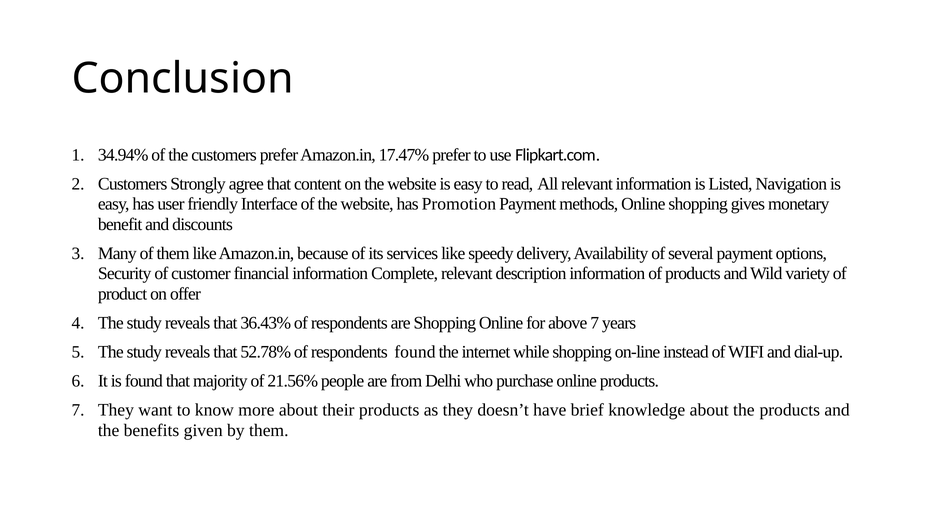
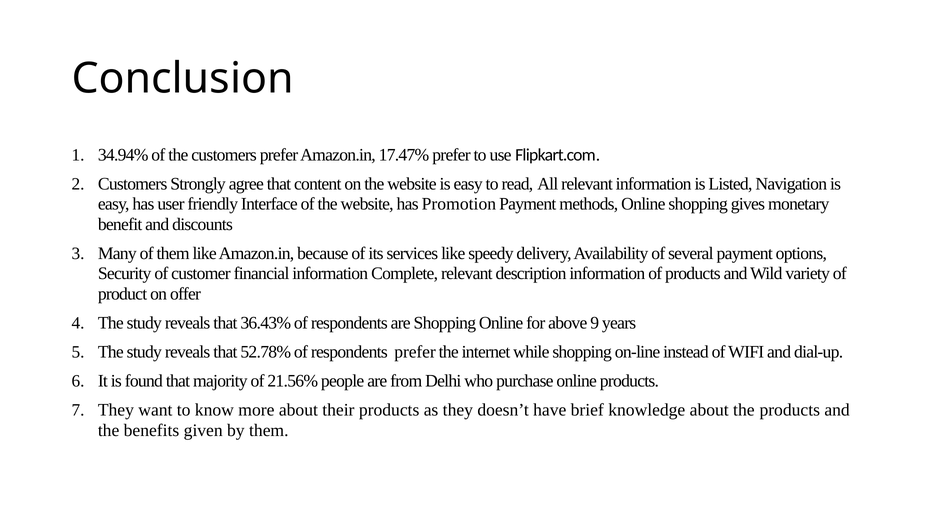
above 7: 7 -> 9
respondents found: found -> prefer
